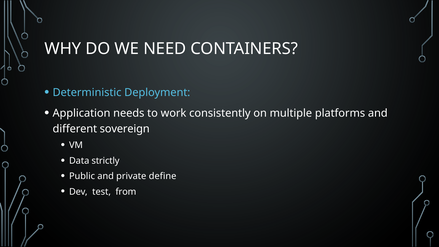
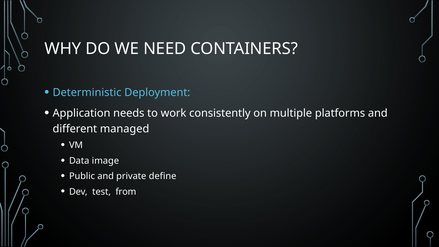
sovereign: sovereign -> managed
strictly: strictly -> image
